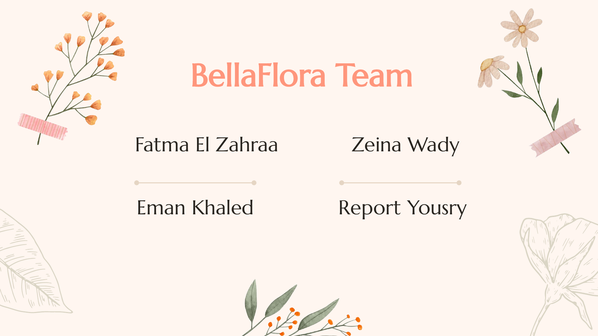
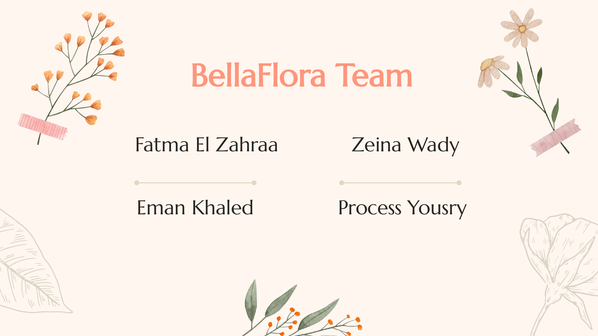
Report: Report -> Process
